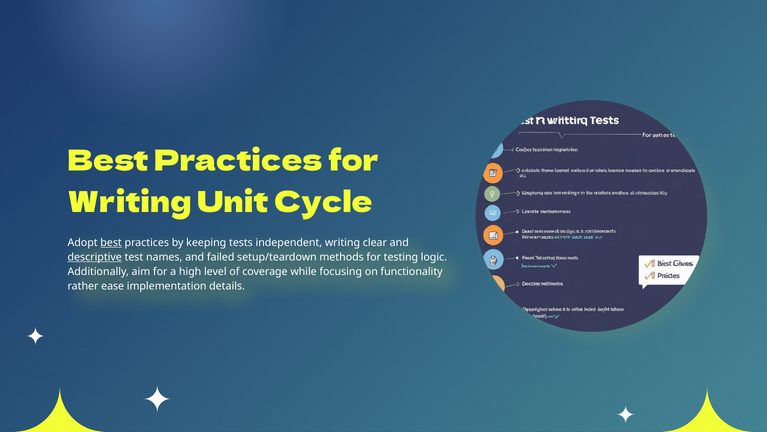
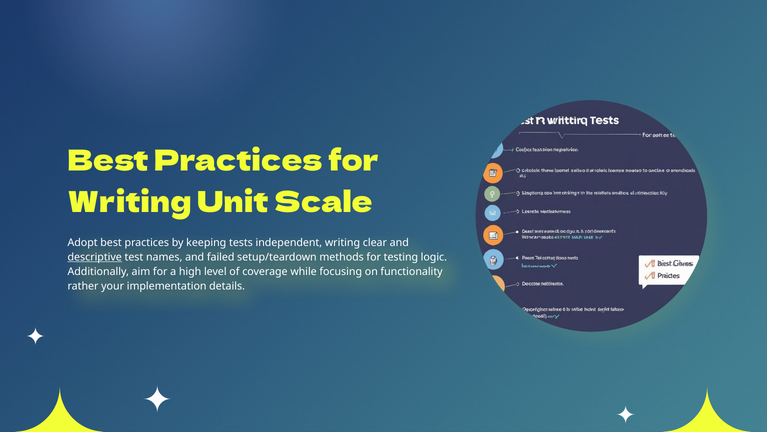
Cycle: Cycle -> Scale
best at (111, 242) underline: present -> none
ease: ease -> your
